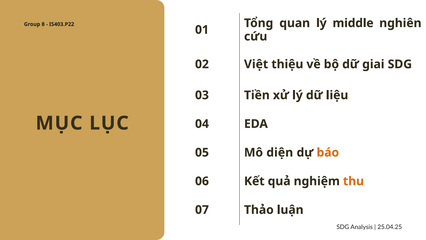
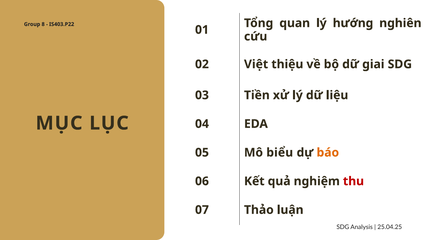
middle: middle -> hướng
diện: diện -> biểu
thu colour: orange -> red
